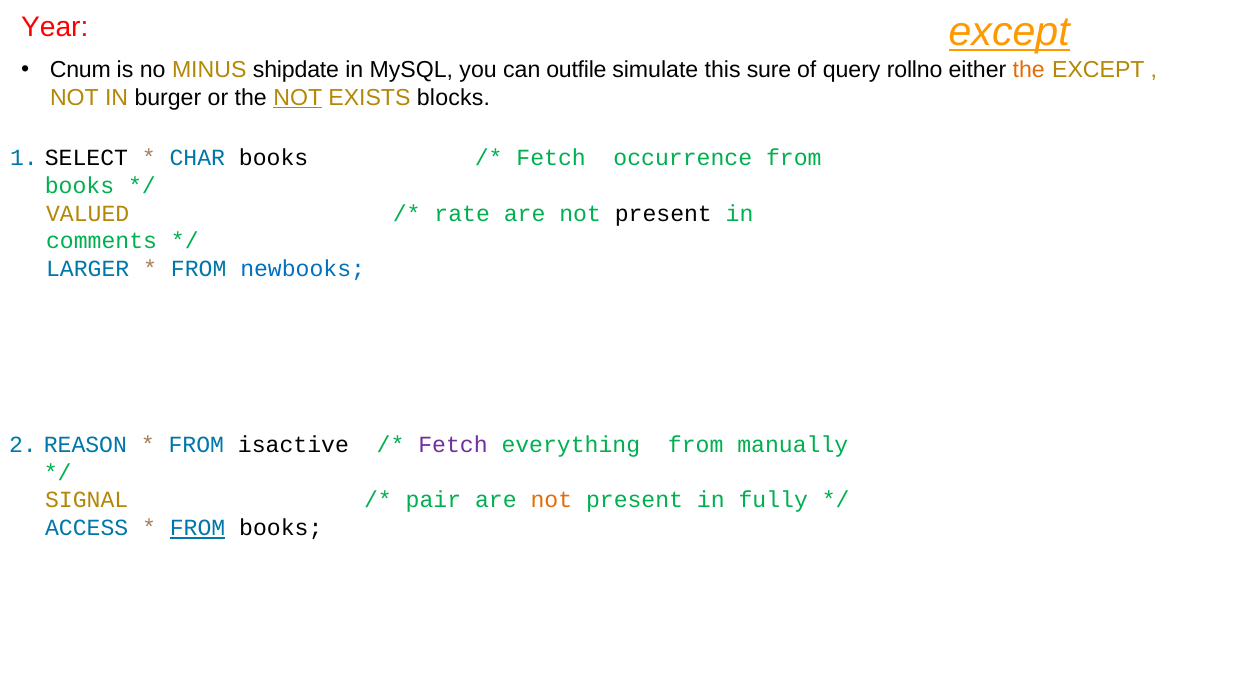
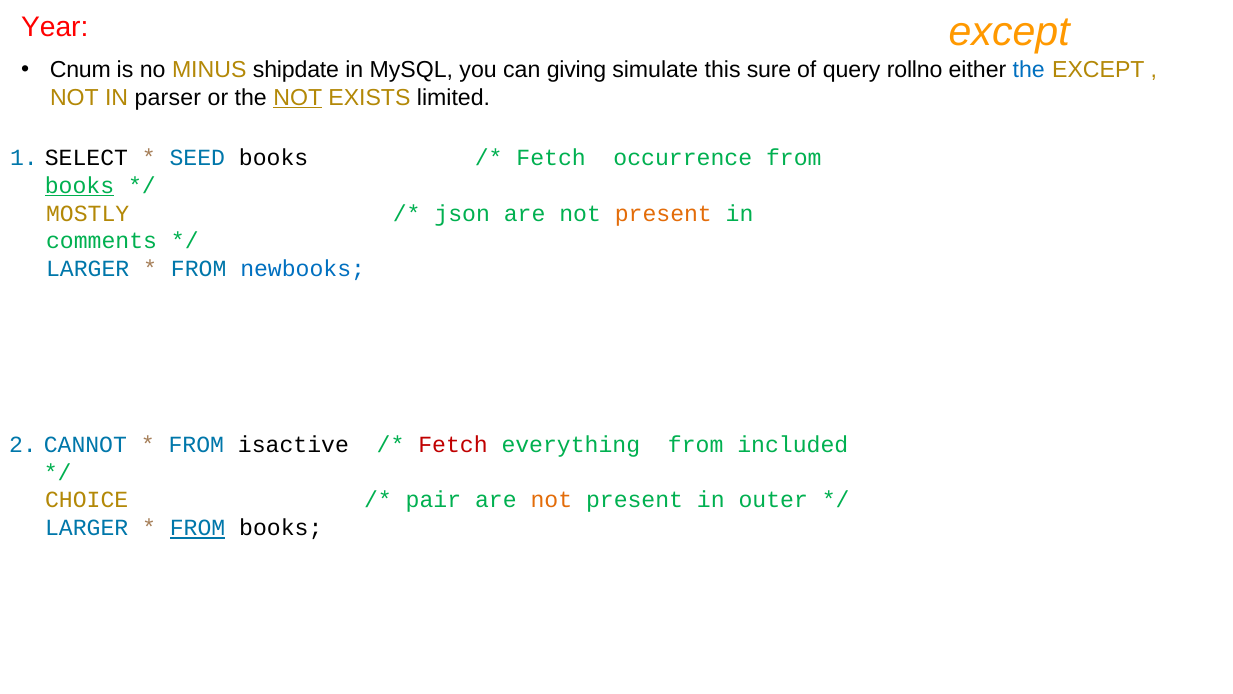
except at (1009, 32) underline: present -> none
outfile: outfile -> giving
the at (1029, 70) colour: orange -> blue
burger: burger -> parser
blocks: blocks -> limited
CHAR: CHAR -> SEED
books at (79, 186) underline: none -> present
VALUED: VALUED -> MOSTLY
rate: rate -> json
present at (663, 213) colour: black -> orange
REASON: REASON -> CANNOT
Fetch at (453, 445) colour: purple -> red
manually: manually -> included
SIGNAL: SIGNAL -> CHOICE
fully: fully -> outer
ACCESS at (87, 528): ACCESS -> LARGER
